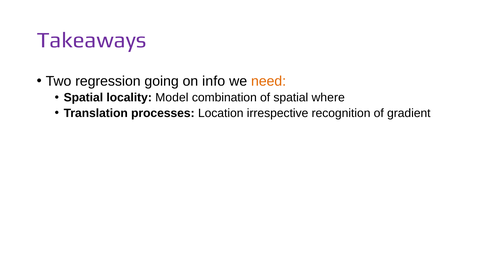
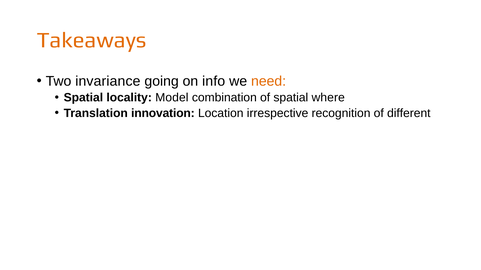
Takeaways colour: purple -> orange
regression: regression -> invariance
processes: processes -> innovation
gradient: gradient -> different
